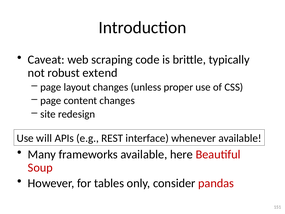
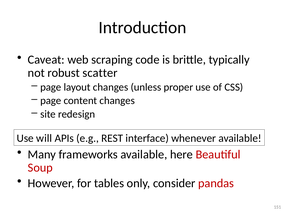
extend: extend -> scatter
